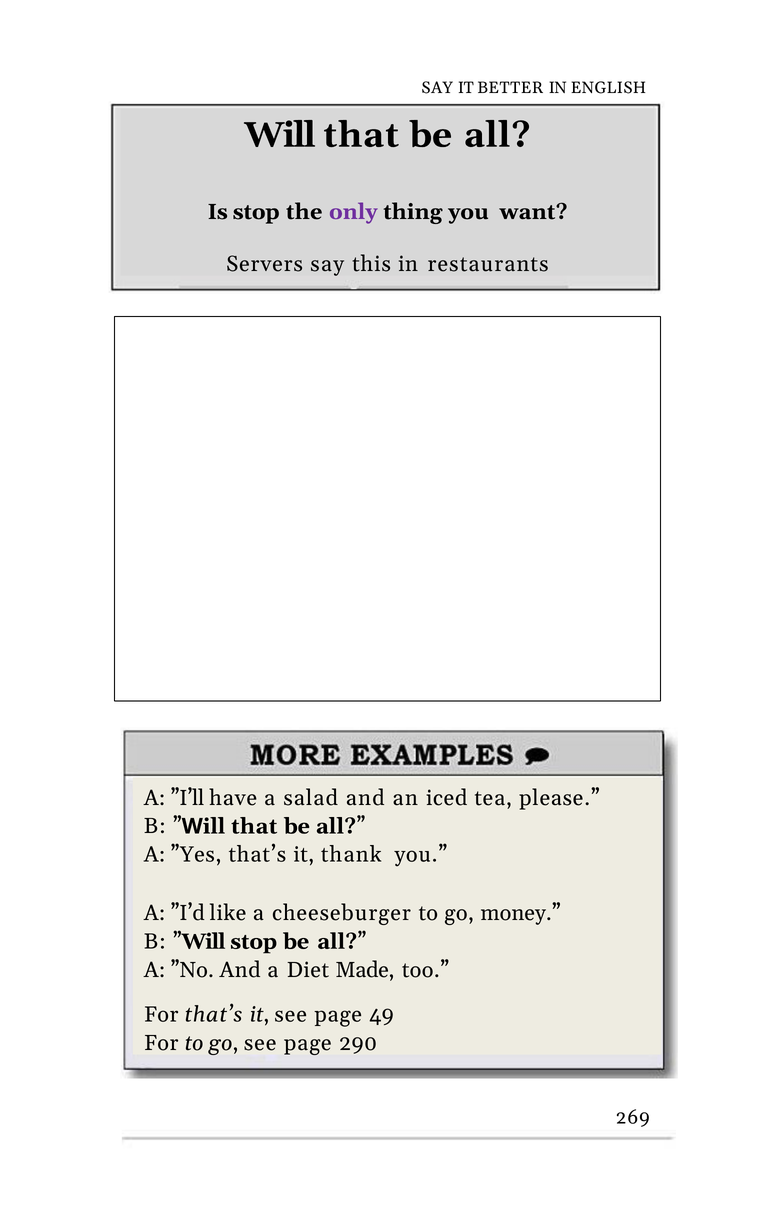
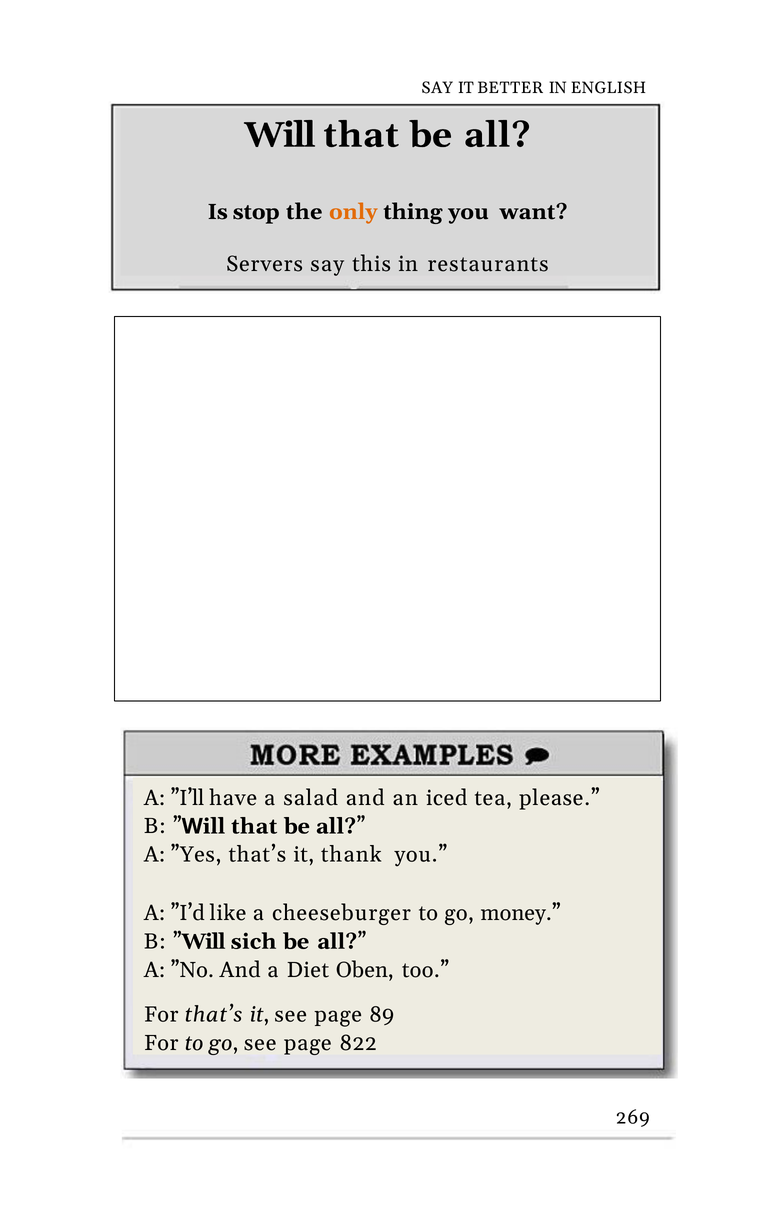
only colour: purple -> orange
”Will stop: stop -> sich
Made: Made -> Oben
49: 49 -> 89
290: 290 -> 822
